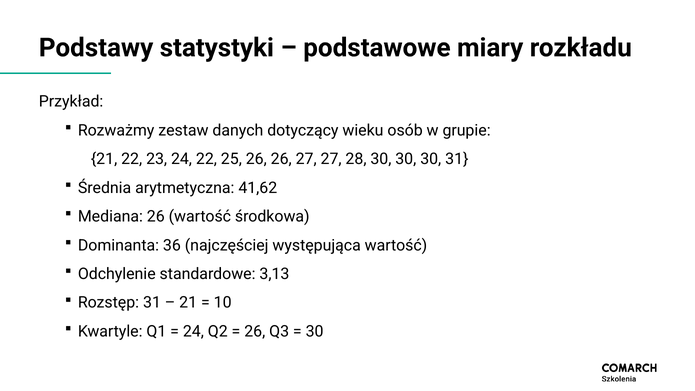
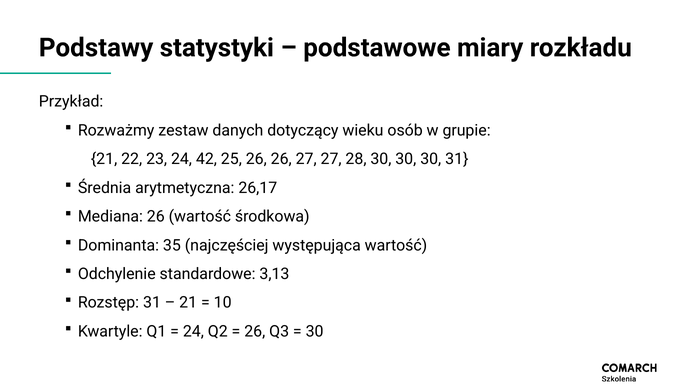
24 22: 22 -> 42
41,62: 41,62 -> 26,17
36: 36 -> 35
